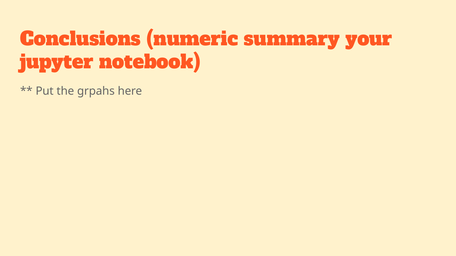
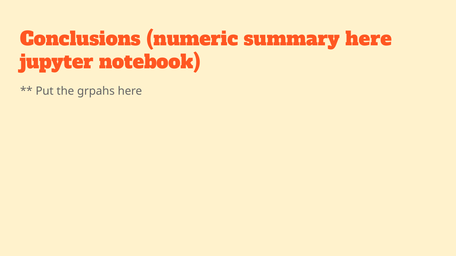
summary your: your -> here
